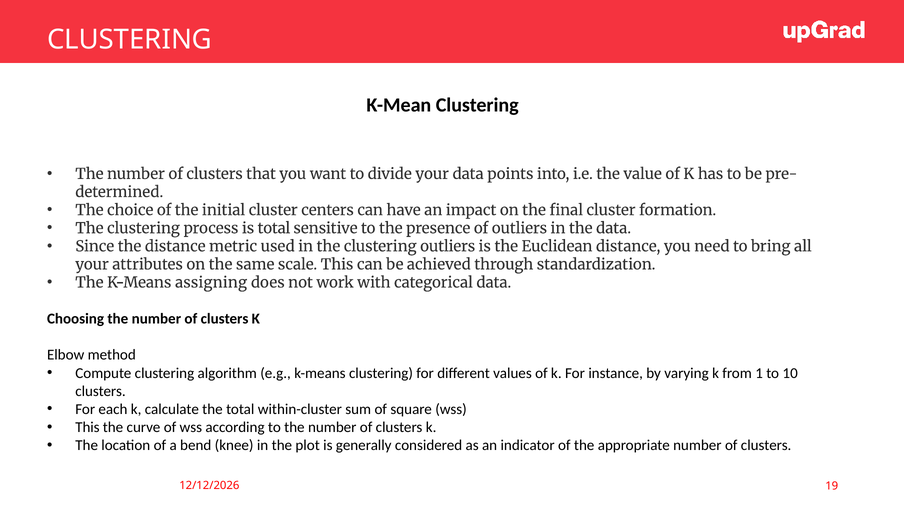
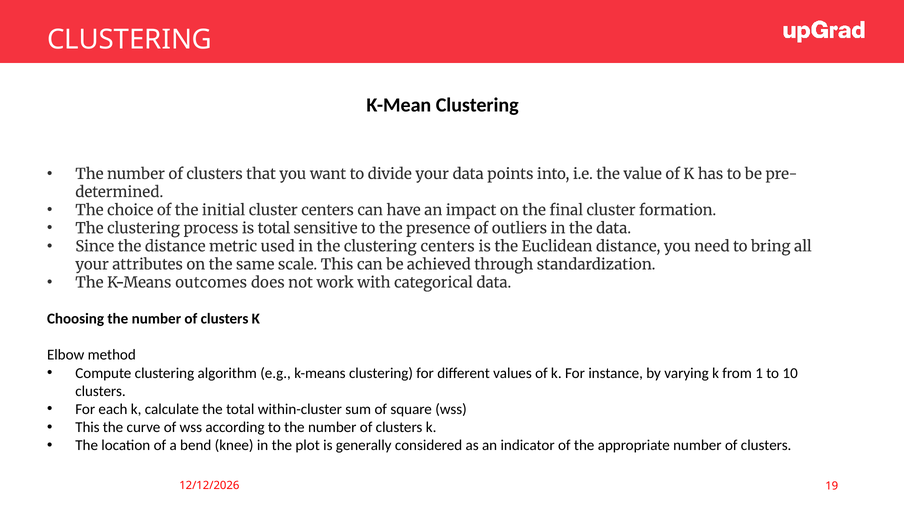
clustering outliers: outliers -> centers
assigning: assigning -> outcomes
